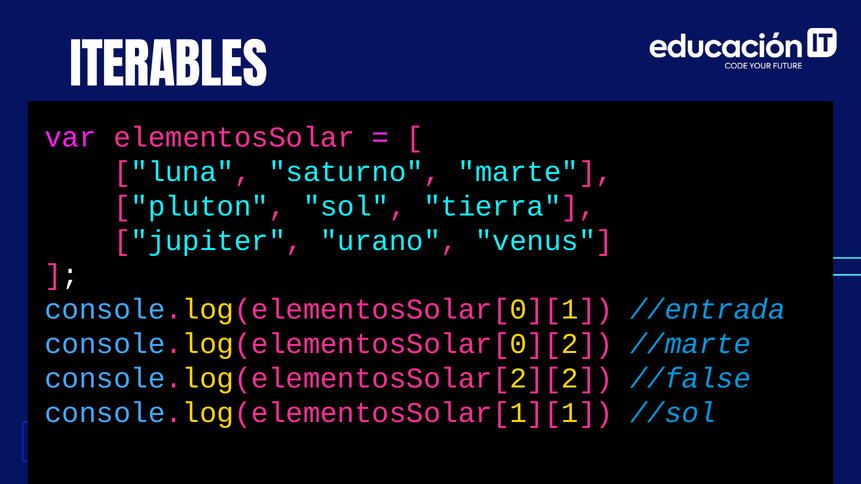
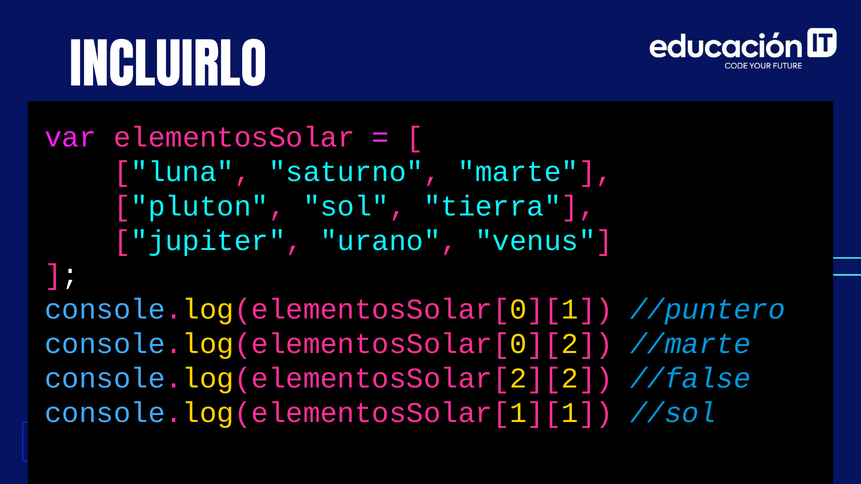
ITERABLES: ITERABLES -> INCLUIRLO
//entrada: //entrada -> //puntero
